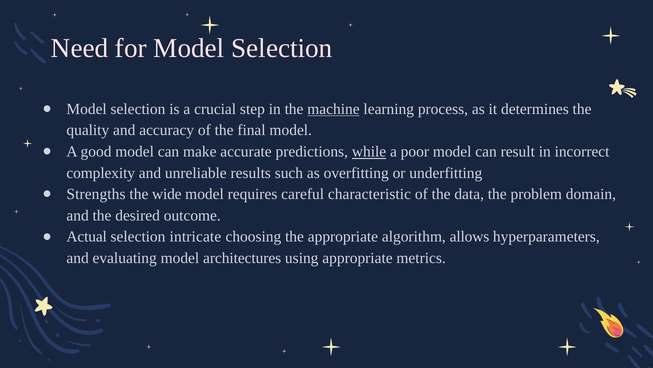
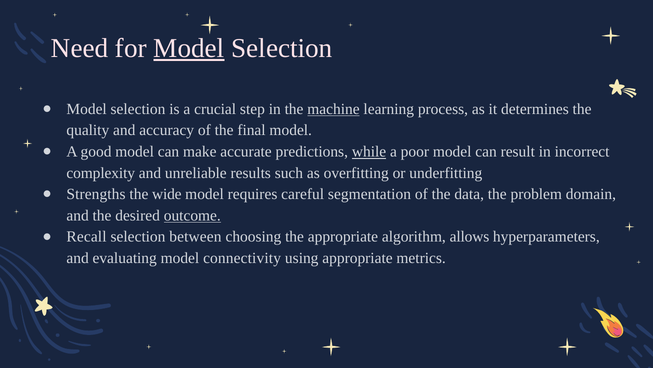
Model at (189, 48) underline: none -> present
characteristic: characteristic -> segmentation
outcome underline: none -> present
Actual: Actual -> Recall
intricate: intricate -> between
architectures: architectures -> connectivity
